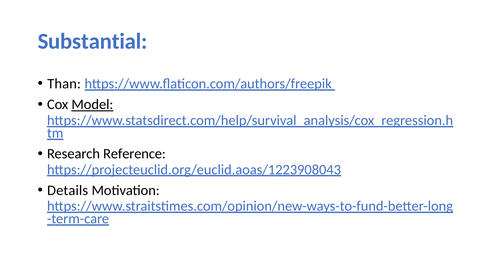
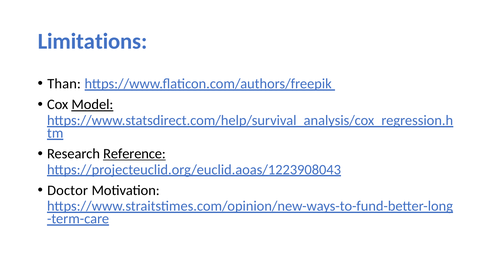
Substantial: Substantial -> Limitations
Reference underline: none -> present
Details: Details -> Doctor
